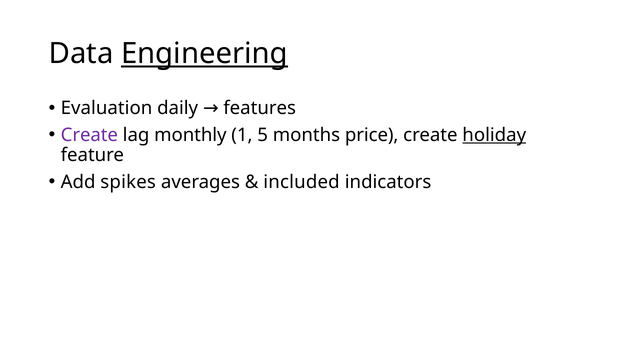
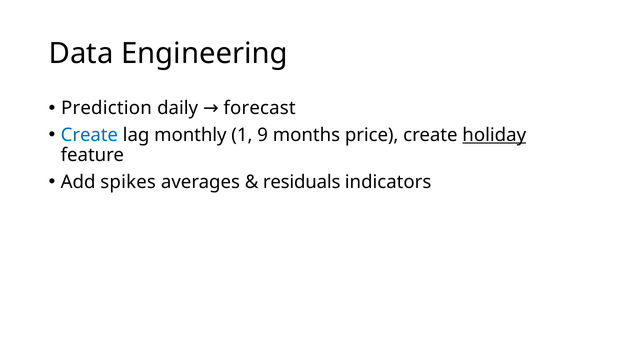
Engineering underline: present -> none
Evaluation: Evaluation -> Prediction
features: features -> forecast
Create at (89, 135) colour: purple -> blue
5: 5 -> 9
included: included -> residuals
